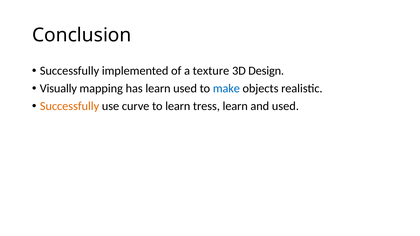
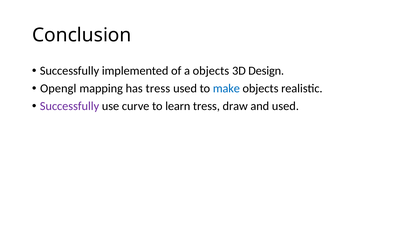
a texture: texture -> objects
Visually: Visually -> Opengl
has learn: learn -> tress
Successfully at (70, 106) colour: orange -> purple
tress learn: learn -> draw
